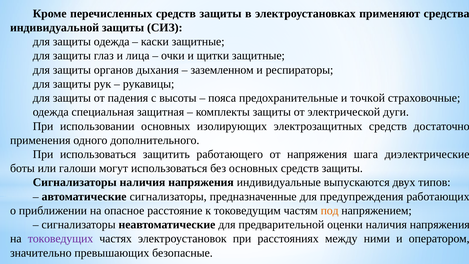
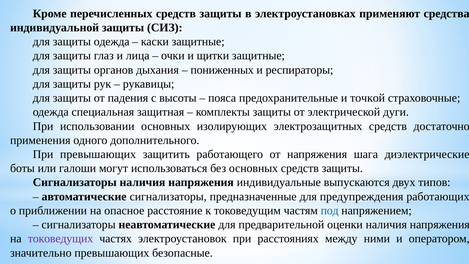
заземленном: заземленном -> пониженных
При использоваться: использоваться -> превышающих
под colour: orange -> blue
